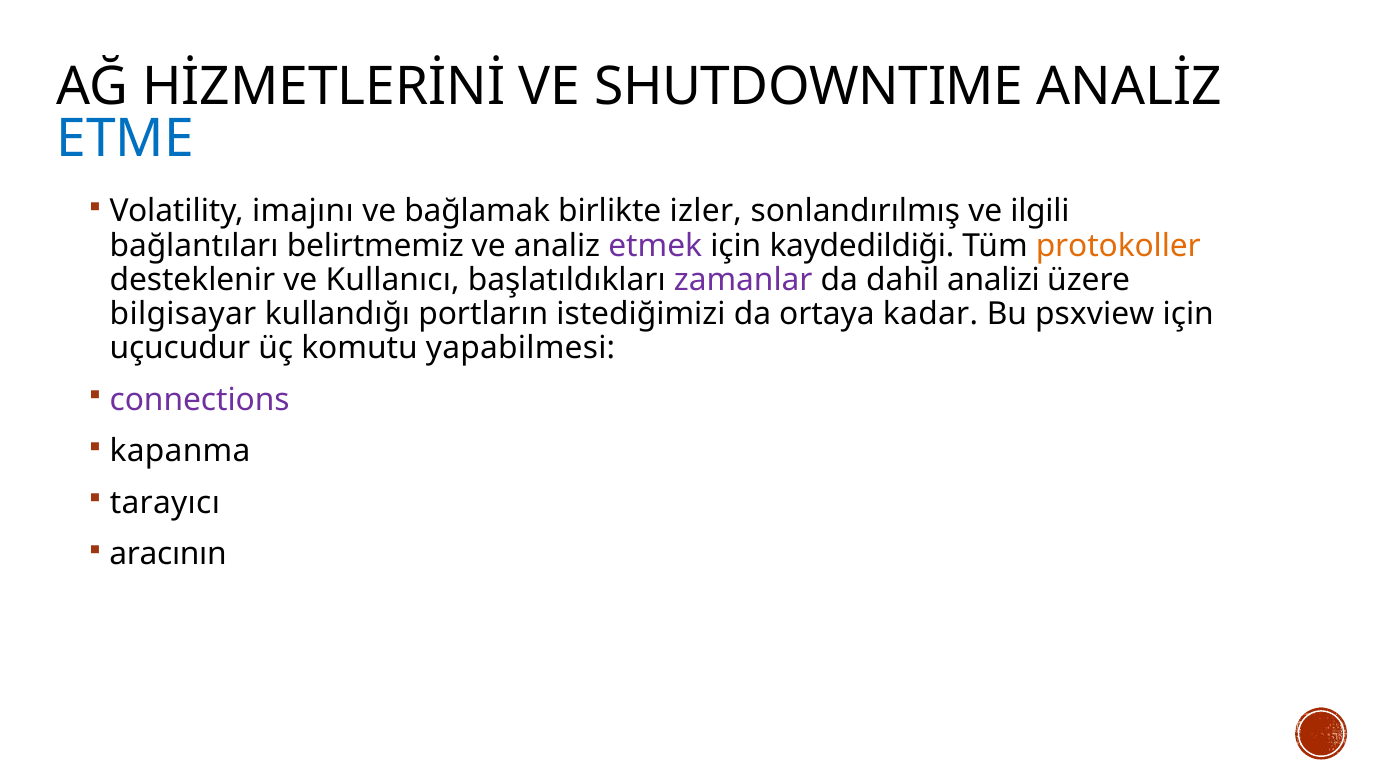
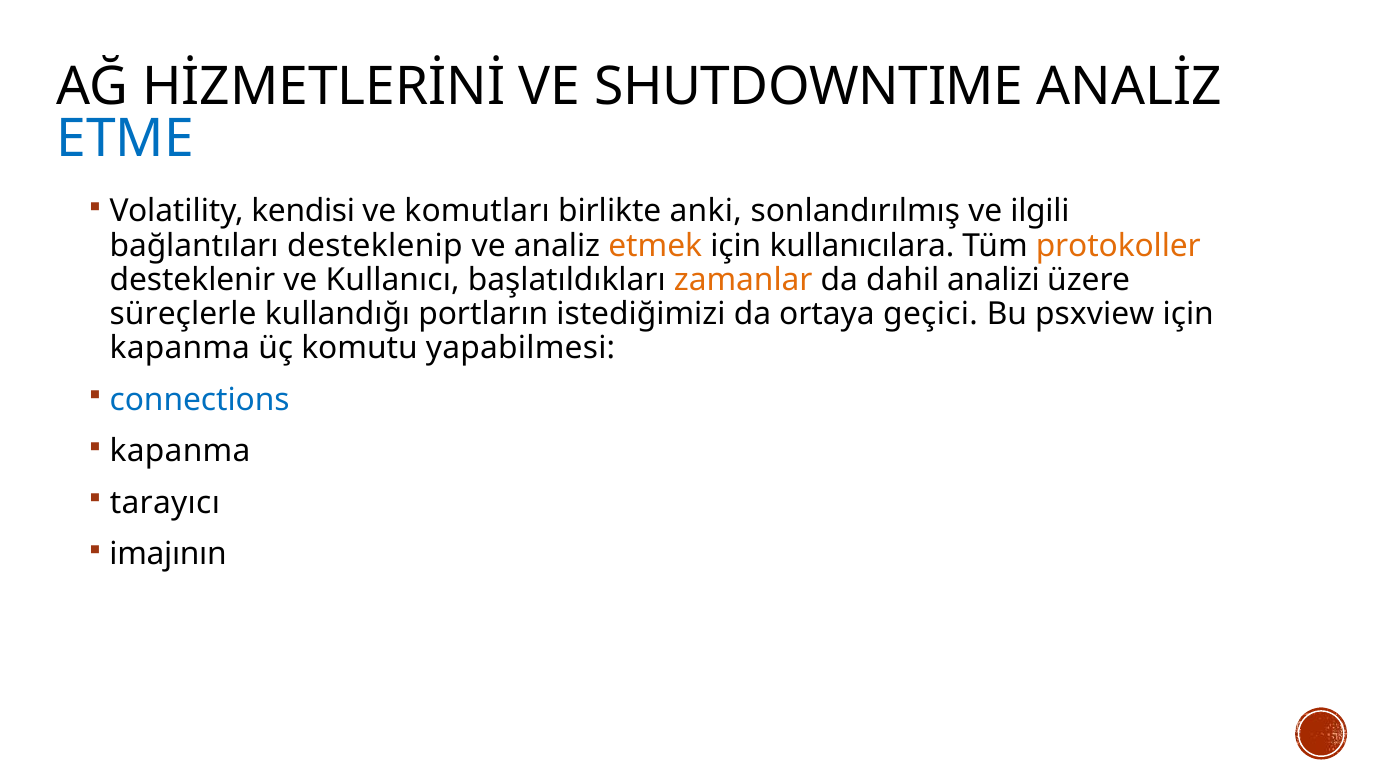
imajını: imajını -> kendisi
bağlamak: bağlamak -> komutları
izler: izler -> anki
belirtmemiz: belirtmemiz -> desteklenip
etmek colour: purple -> orange
kaydedildiği: kaydedildiği -> kullanıcılara
zamanlar colour: purple -> orange
bilgisayar: bilgisayar -> süreçlerle
kadar: kadar -> geçici
uçucudur at (180, 348): uçucudur -> kapanma
connections colour: purple -> blue
aracının: aracının -> imajının
